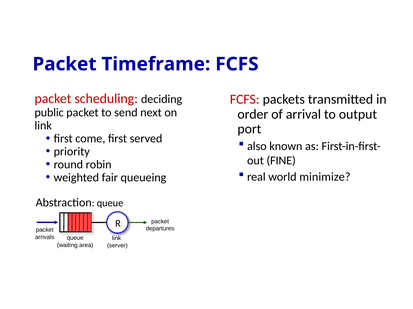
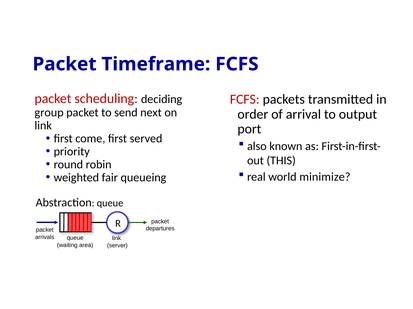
public: public -> group
FINE: FINE -> THIS
